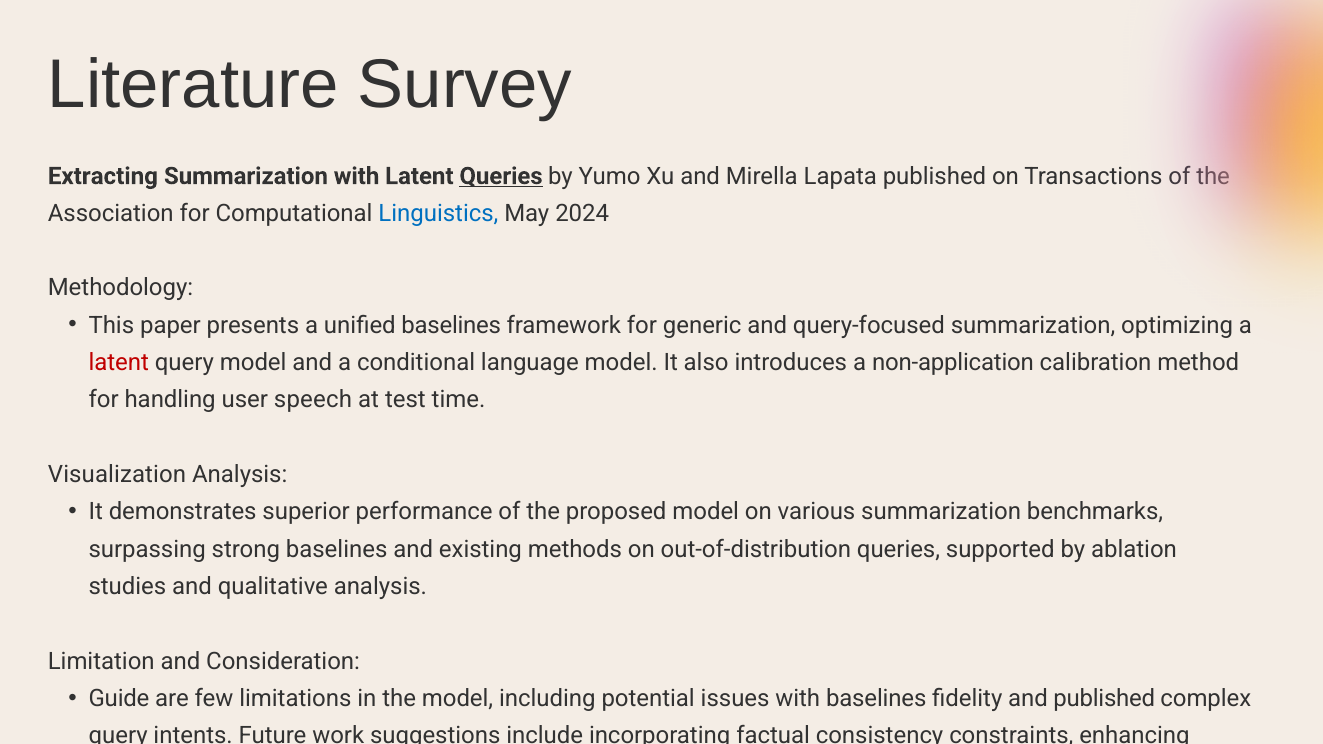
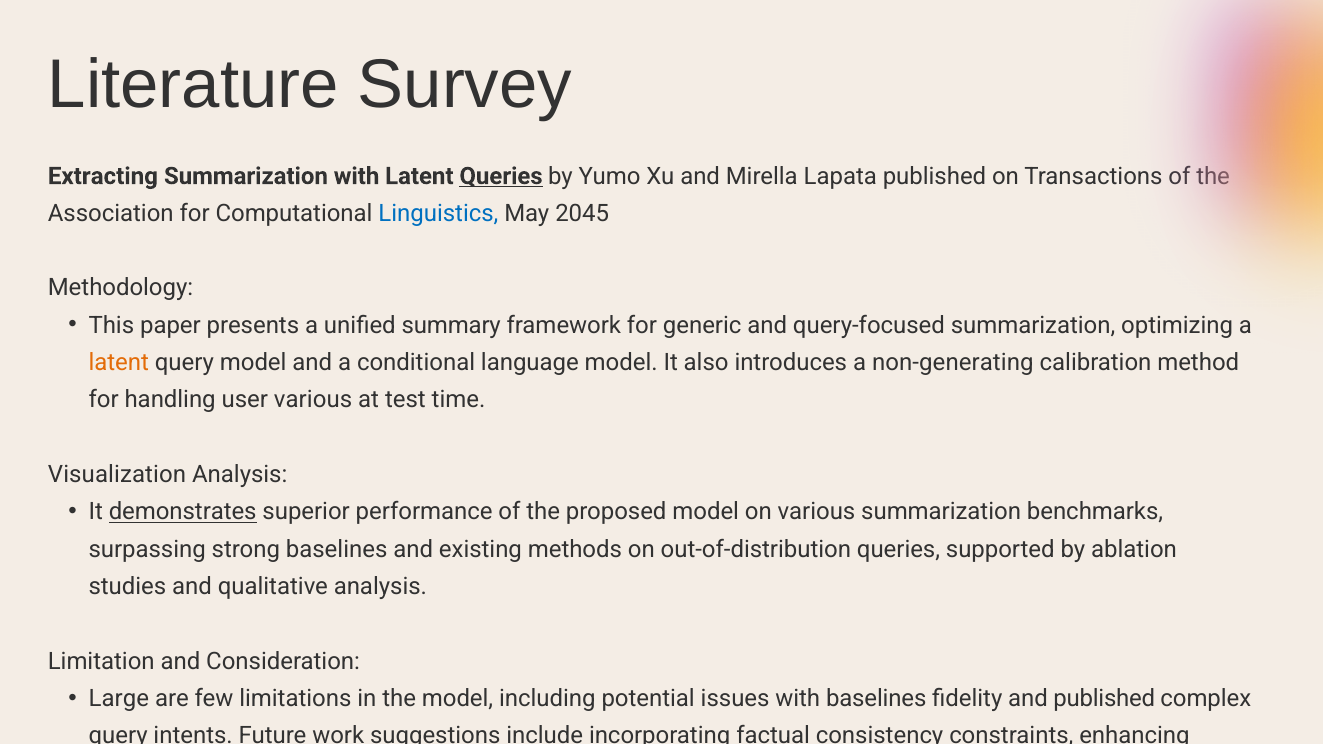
2024: 2024 -> 2045
unified baselines: baselines -> summary
latent at (119, 363) colour: red -> orange
non-application: non-application -> non-generating
user speech: speech -> various
demonstrates underline: none -> present
Guide: Guide -> Large
